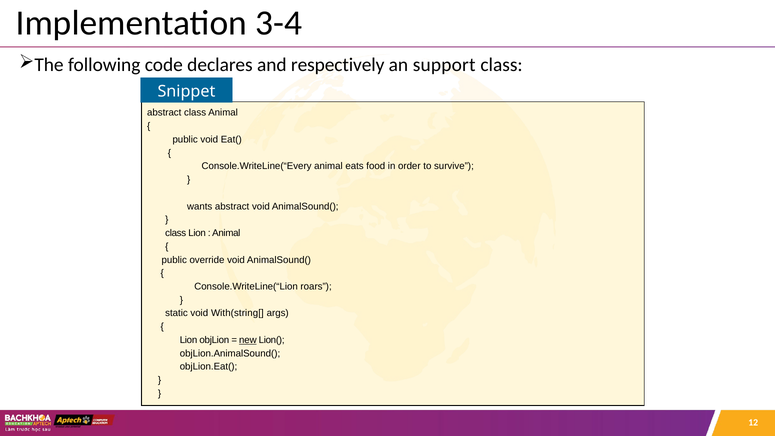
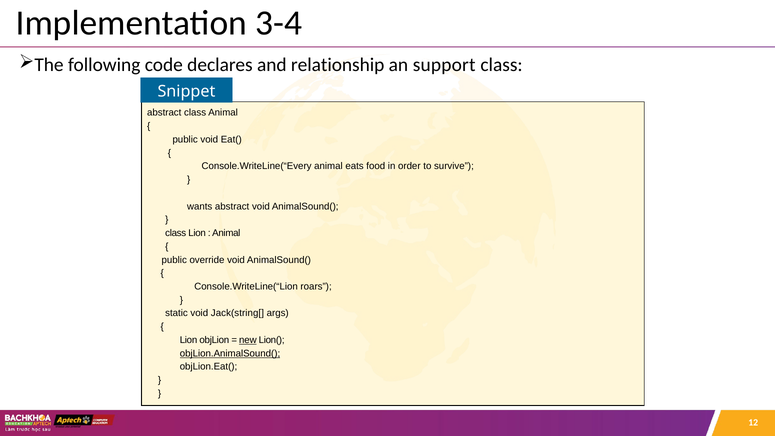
respectively: respectively -> relationship
With(string[: With(string[ -> Jack(string[
objLion.AnimalSound( underline: none -> present
